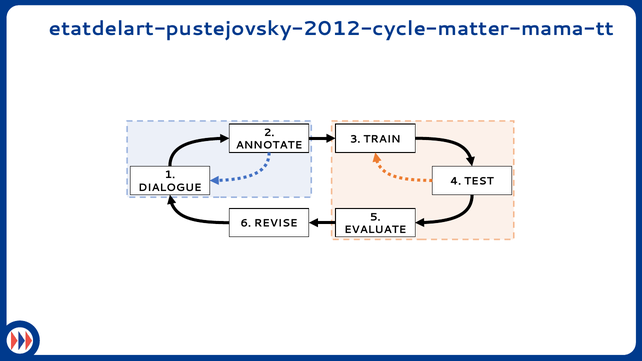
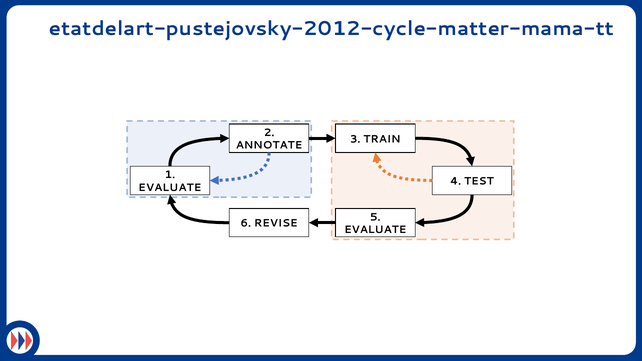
DIALOGUE at (170, 188): DIALOGUE -> EVALUATE
